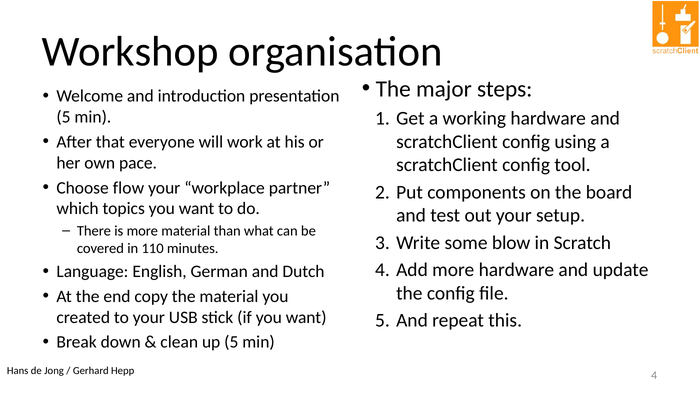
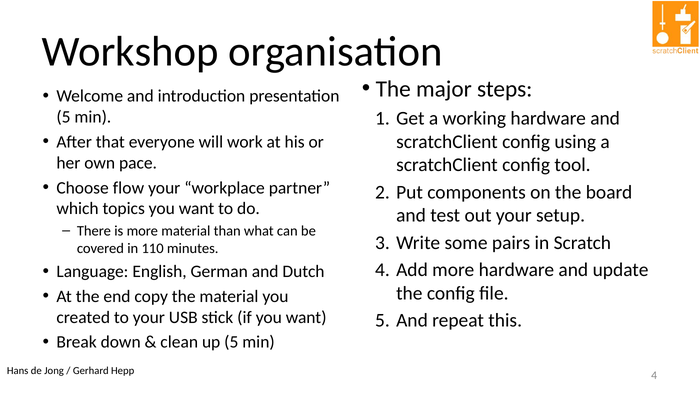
blow: blow -> pairs
